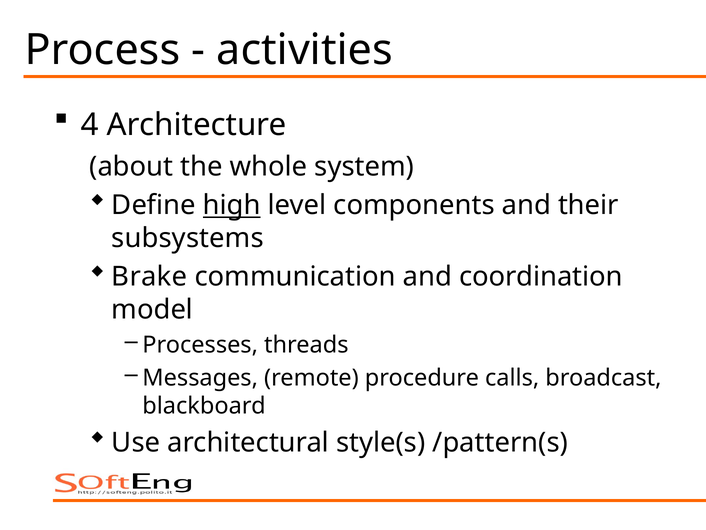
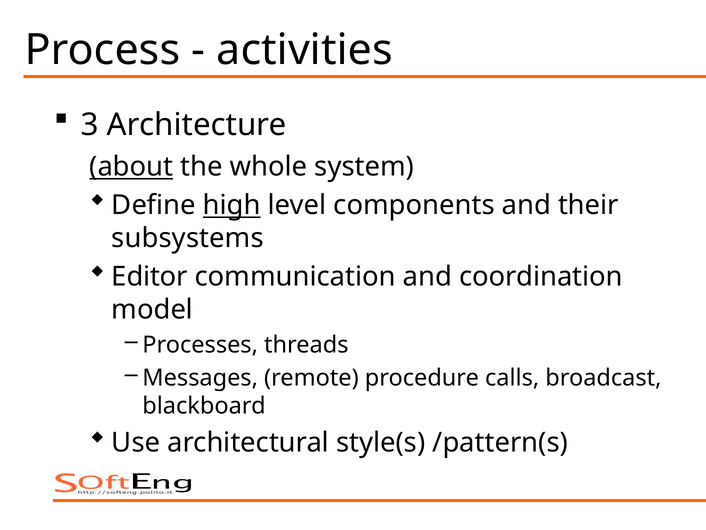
4: 4 -> 3
about underline: none -> present
Brake: Brake -> Editor
